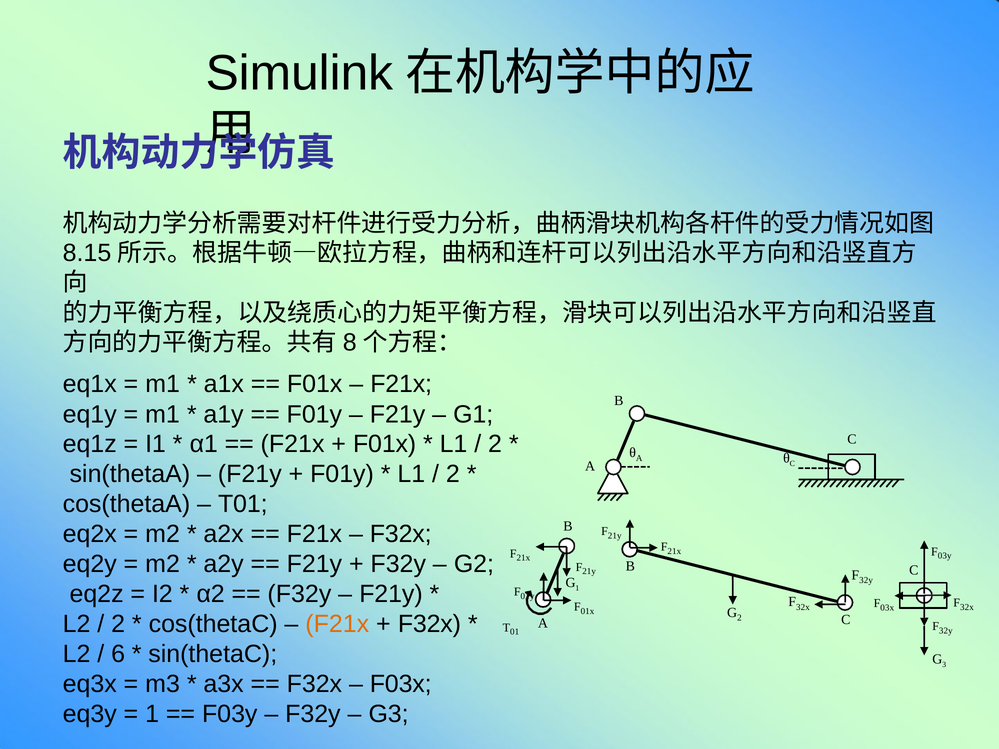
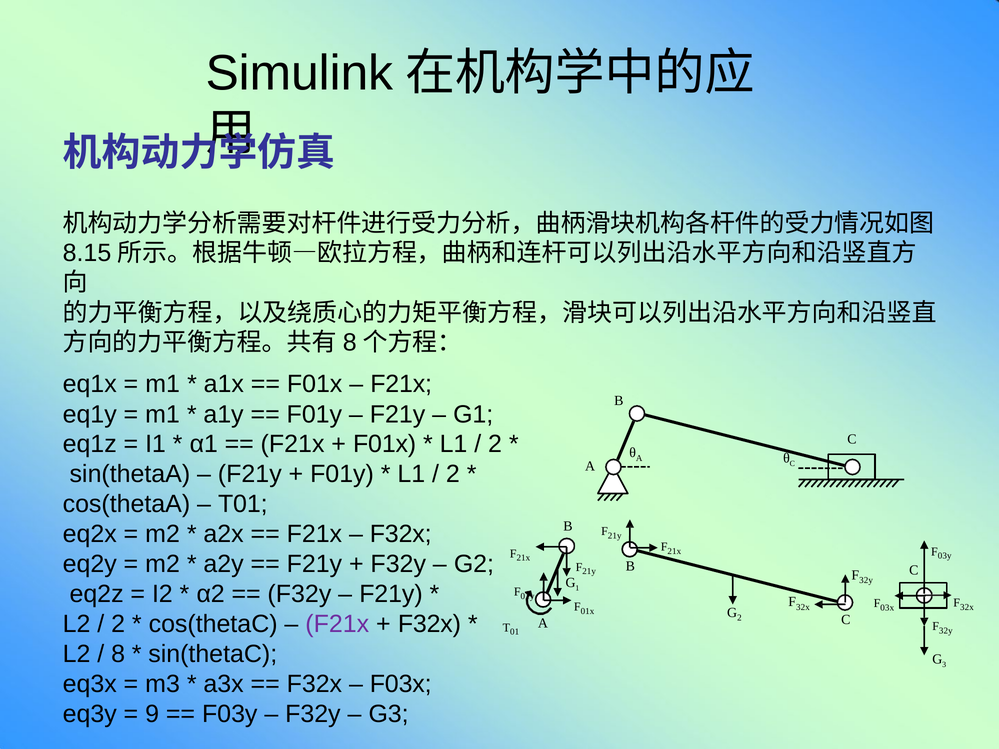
F21x at (337, 624) colour: orange -> purple
6: 6 -> 8
1 at (152, 714): 1 -> 9
